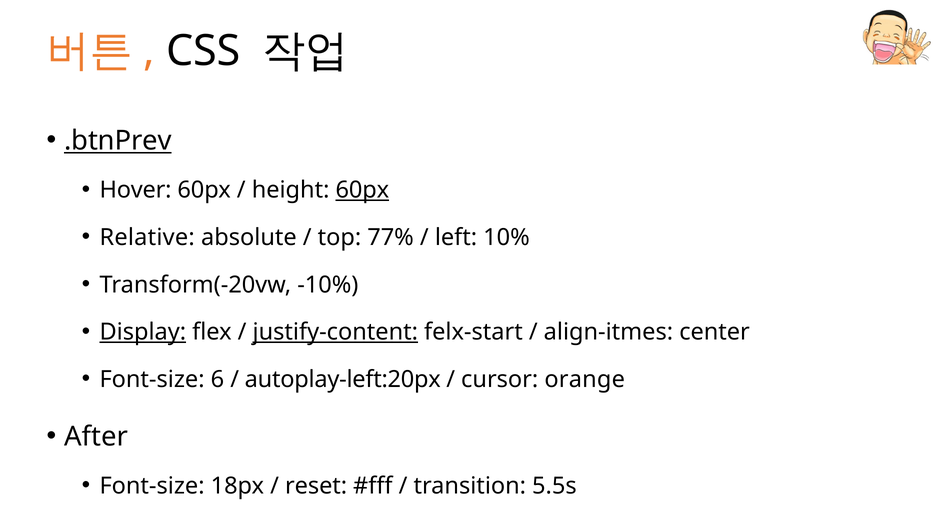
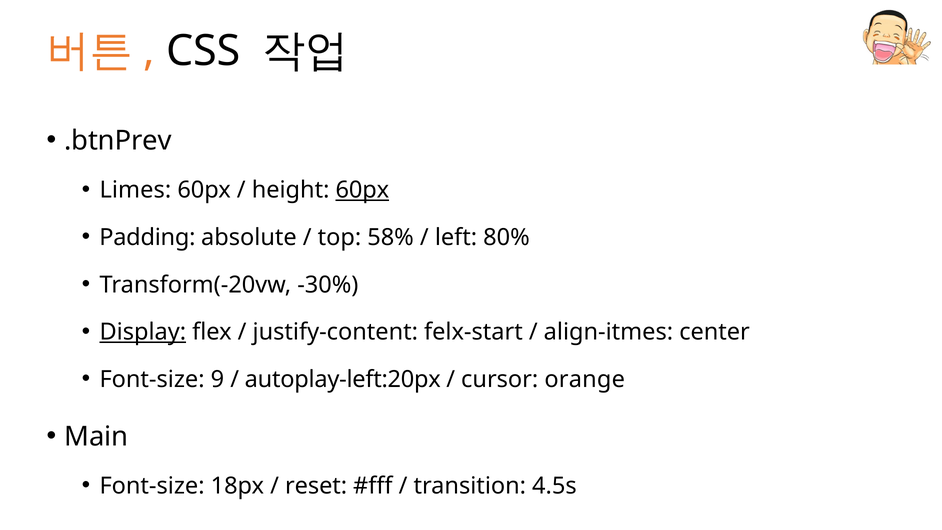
.btnPrev underline: present -> none
Hover: Hover -> Limes
Relative: Relative -> Padding
77%: 77% -> 58%
10%: 10% -> 80%
-10%: -10% -> -30%
justify-content underline: present -> none
6: 6 -> 9
After: After -> Main
5.5s: 5.5s -> 4.5s
